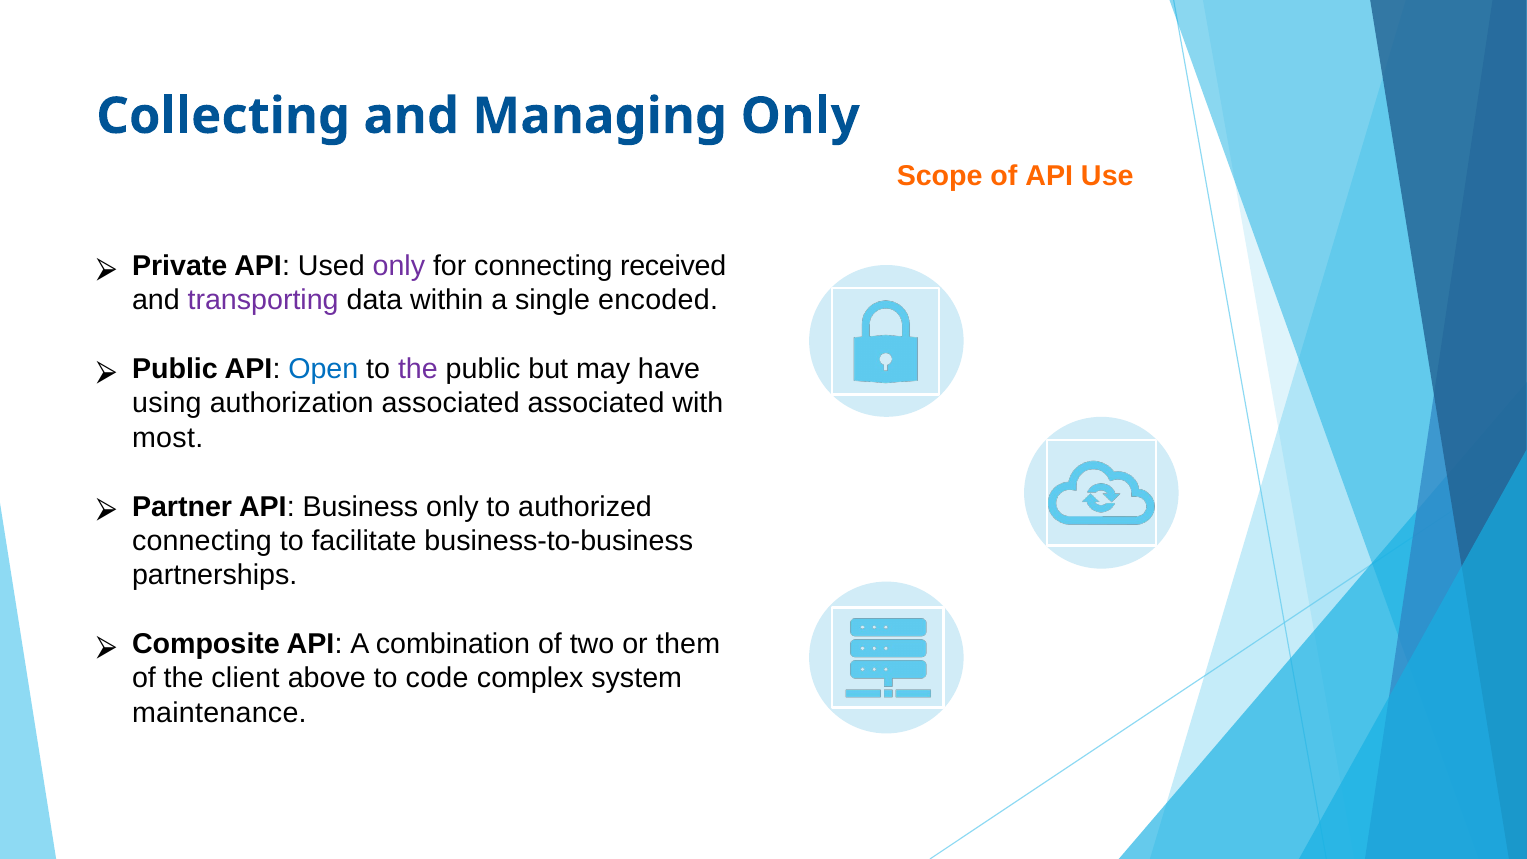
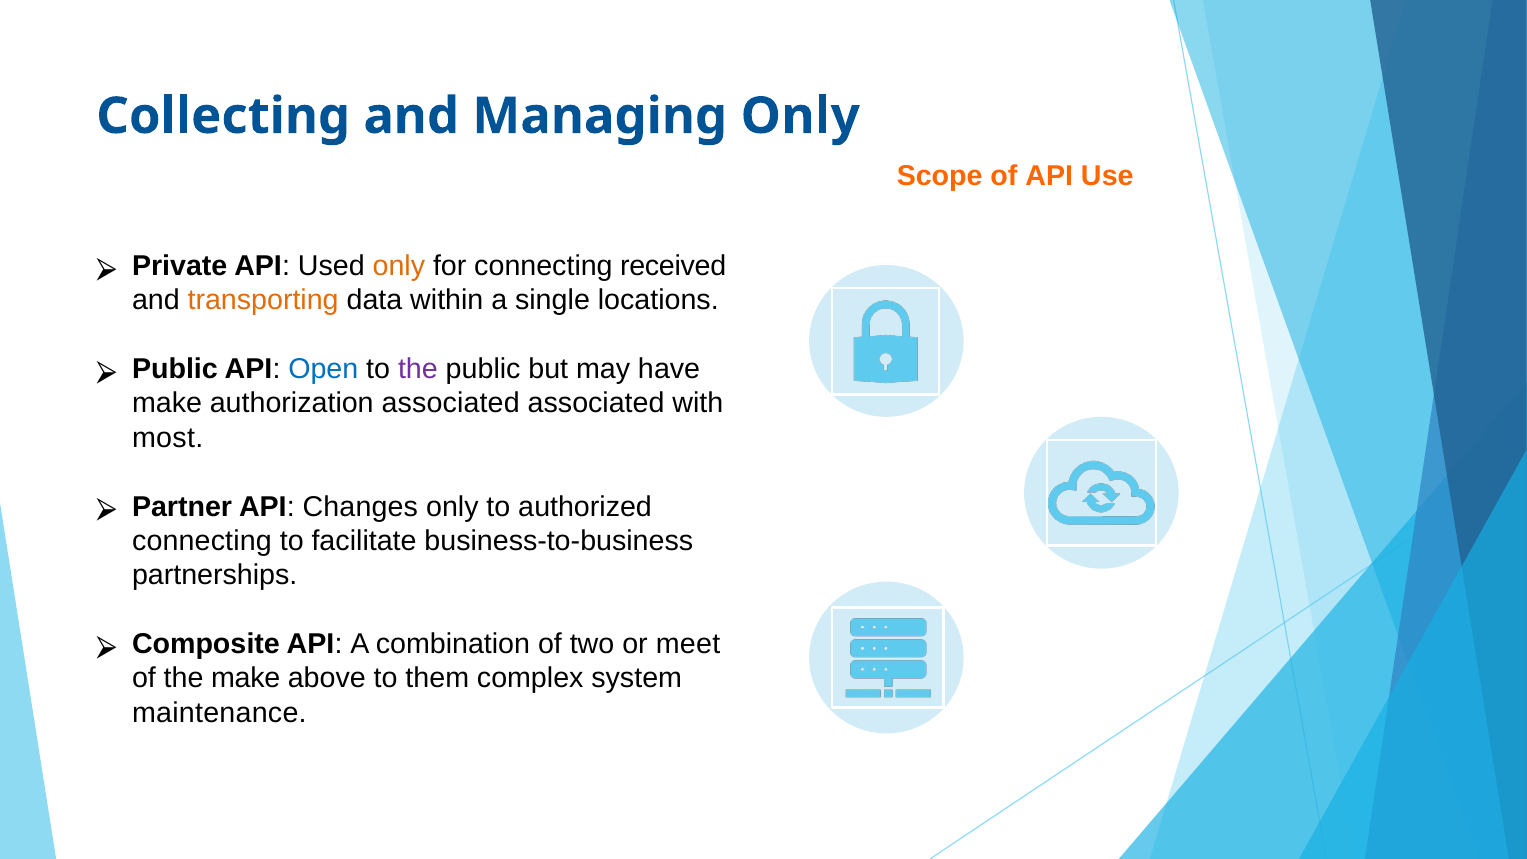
only at (399, 266) colour: purple -> orange
transporting colour: purple -> orange
encoded: encoded -> locations
using at (167, 404): using -> make
Business: Business -> Changes
them: them -> meet
the client: client -> make
code: code -> them
